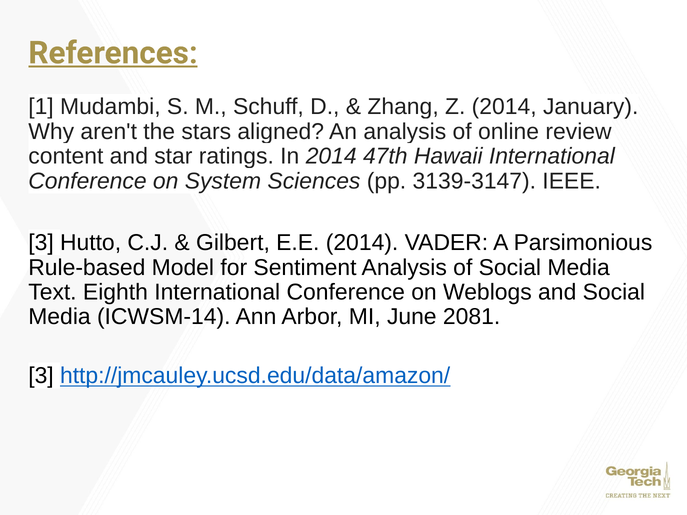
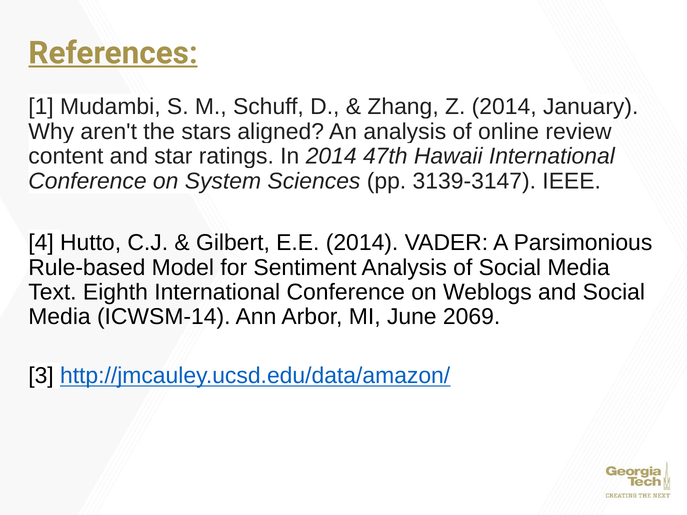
3 at (41, 243): 3 -> 4
2081: 2081 -> 2069
